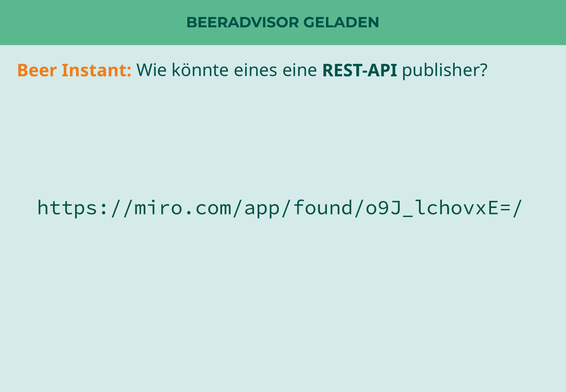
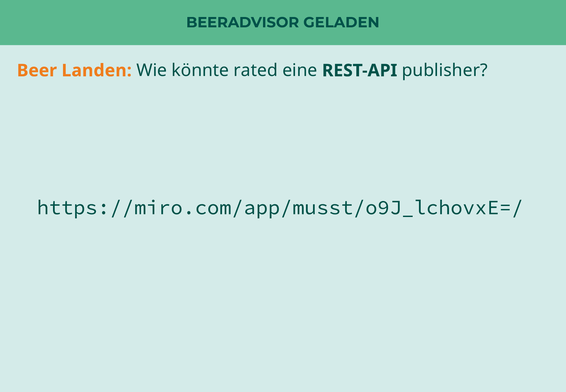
Instant: Instant -> Landen
eines: eines -> rated
https://miro.com/app/found/o9J_lchovxE=/: https://miro.com/app/found/o9J_lchovxE=/ -> https://miro.com/app/musst/o9J_lchovxE=/
